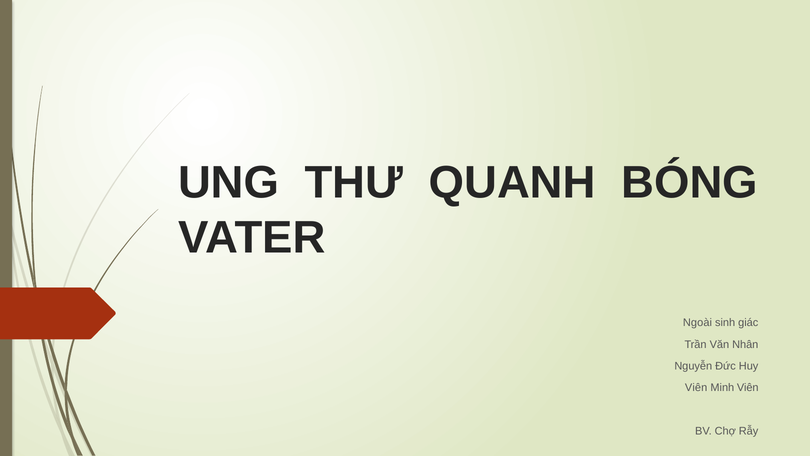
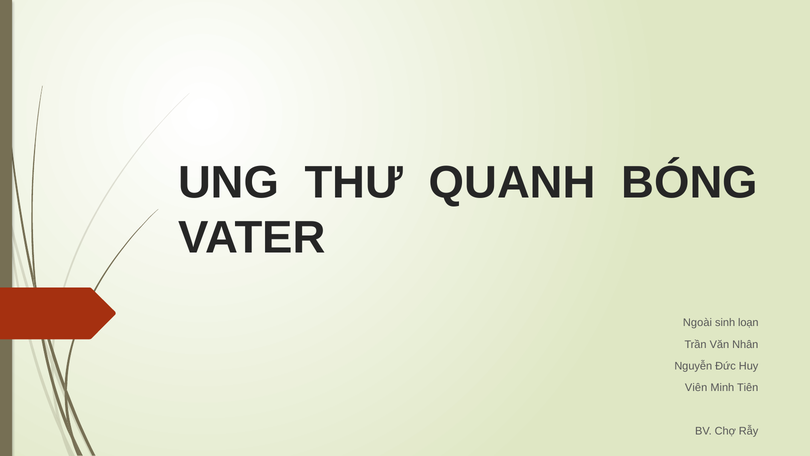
giác: giác -> loạn
Minh Viên: Viên -> Tiên
